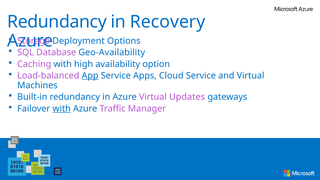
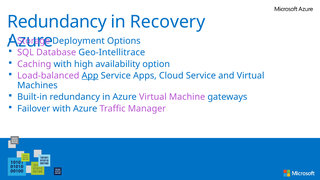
Geo-Availability: Geo-Availability -> Geo-Intellitrace
Updates: Updates -> Machine
with at (62, 109) underline: present -> none
